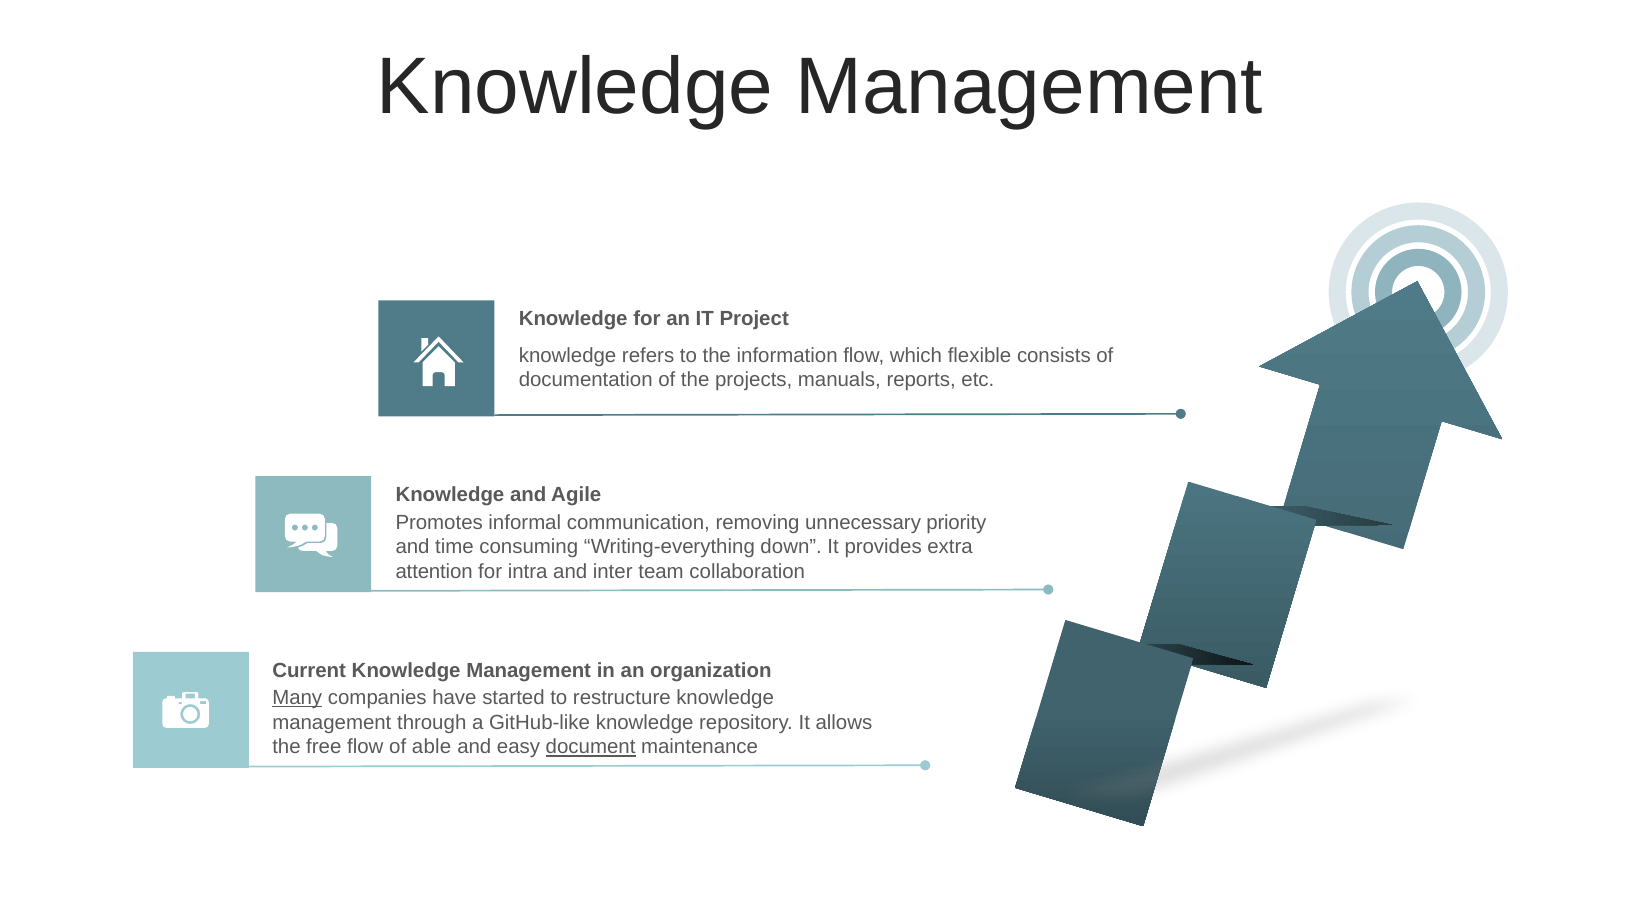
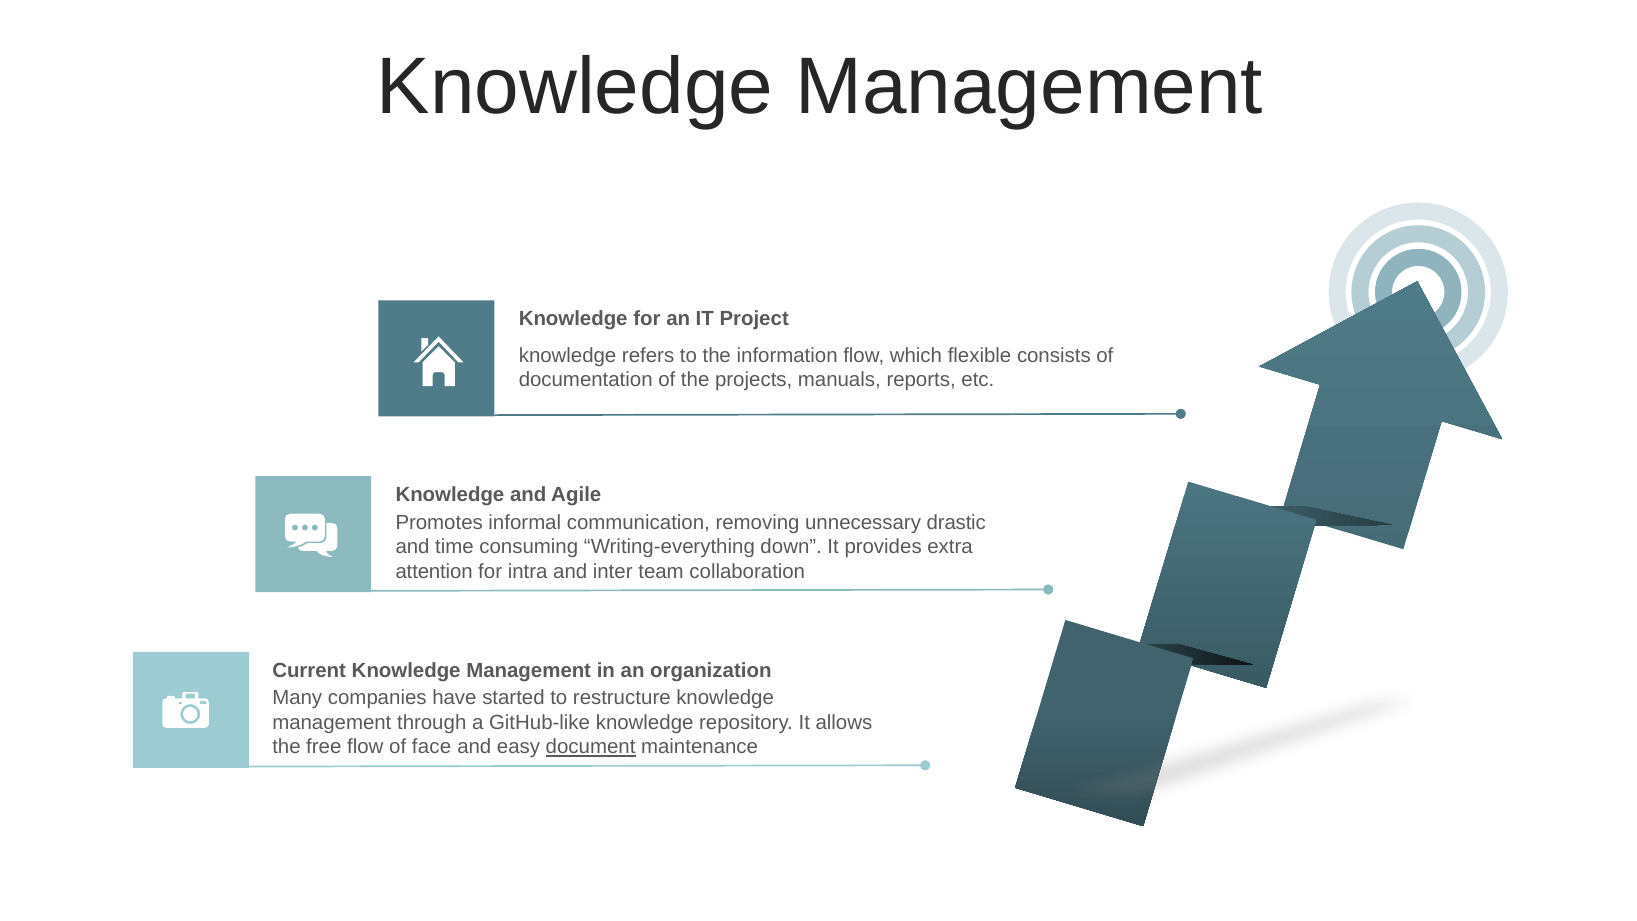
priority: priority -> drastic
Many underline: present -> none
able: able -> face
